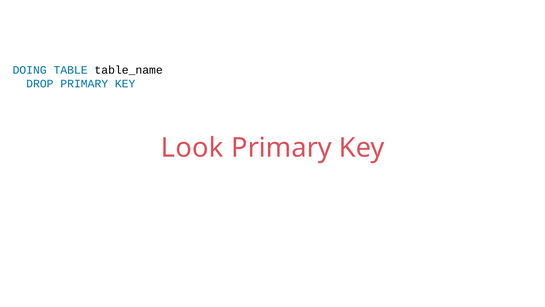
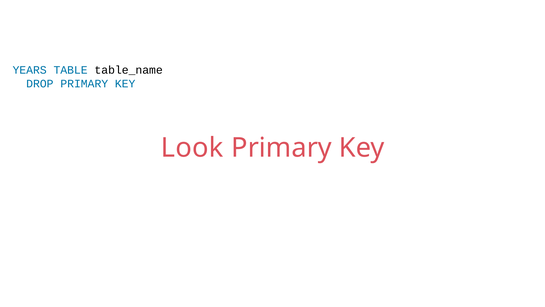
DOING: DOING -> YEARS
